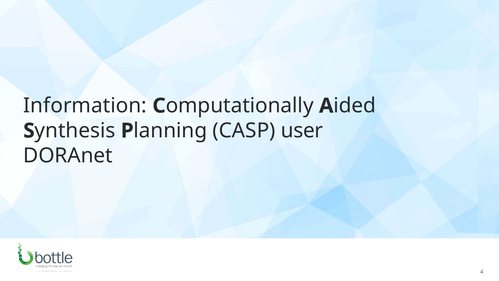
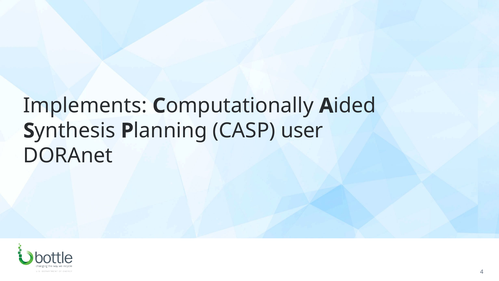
Information: Information -> Implements
